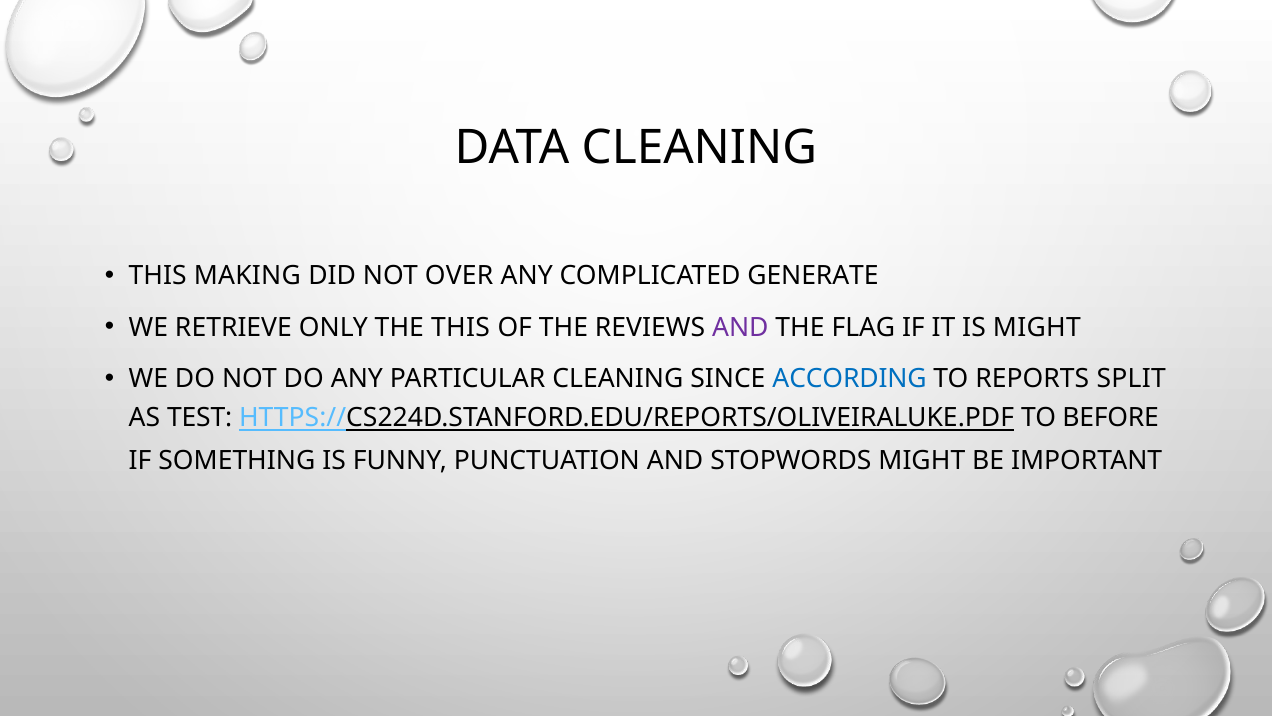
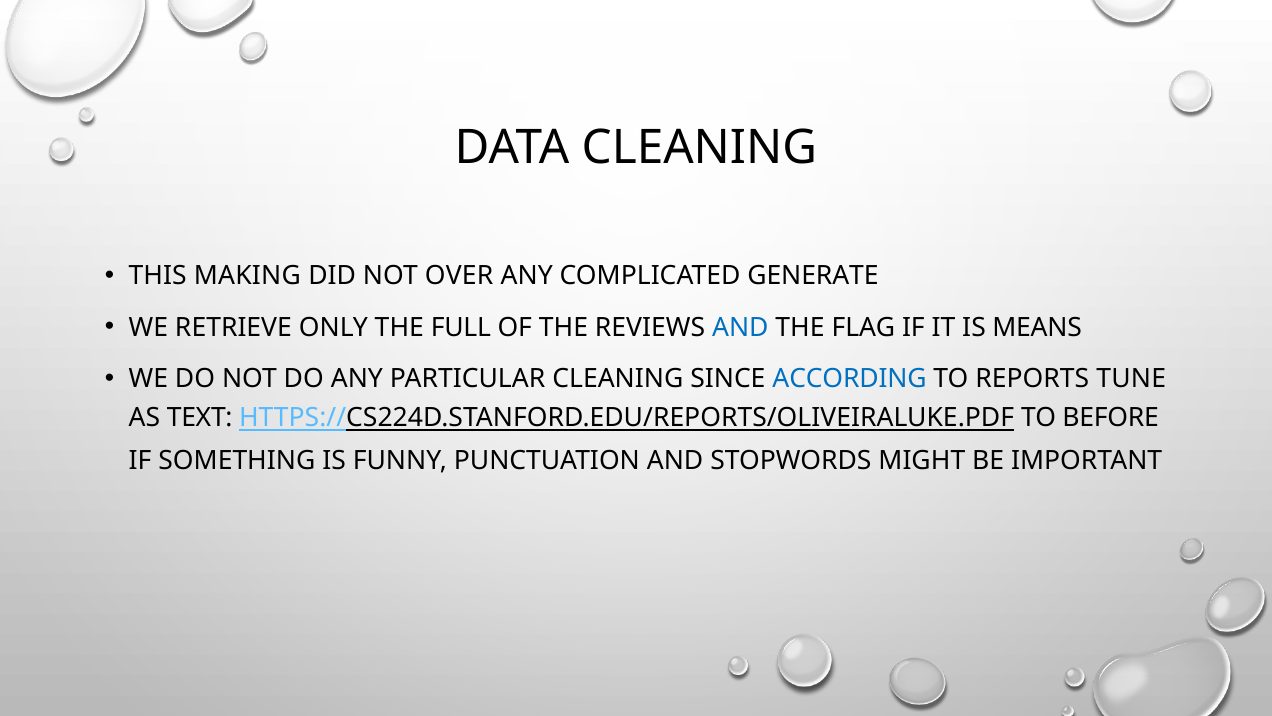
THE THIS: THIS -> FULL
AND at (740, 327) colour: purple -> blue
IS MIGHT: MIGHT -> MEANS
SPLIT: SPLIT -> TUNE
TEST: TEST -> TEXT
